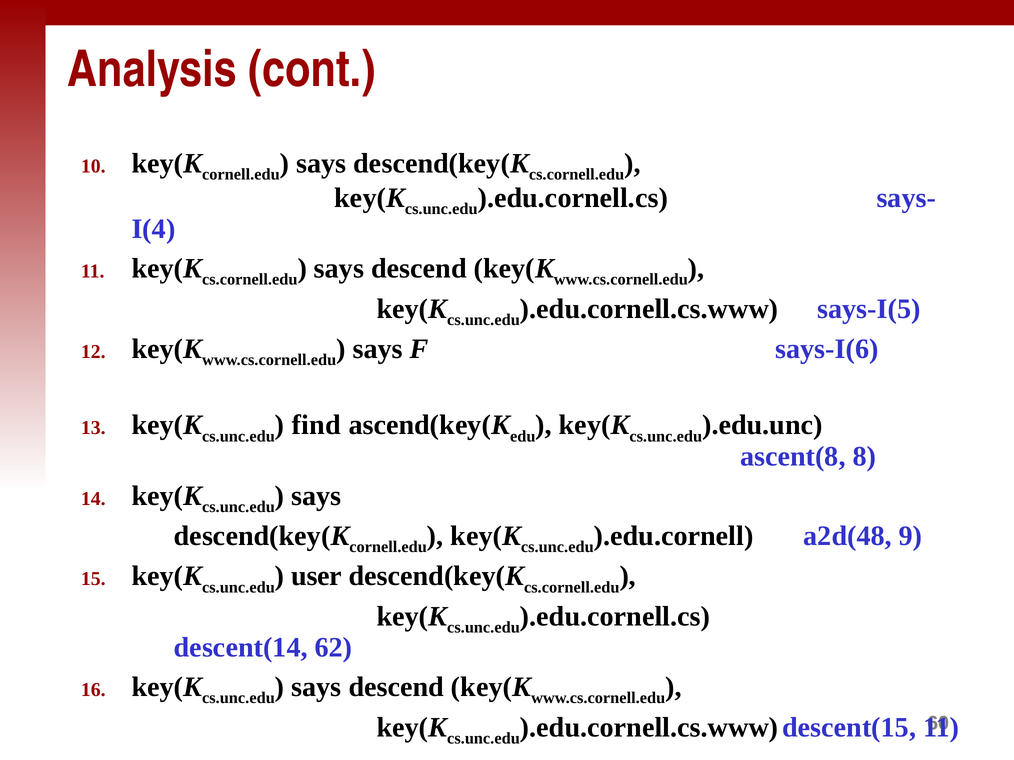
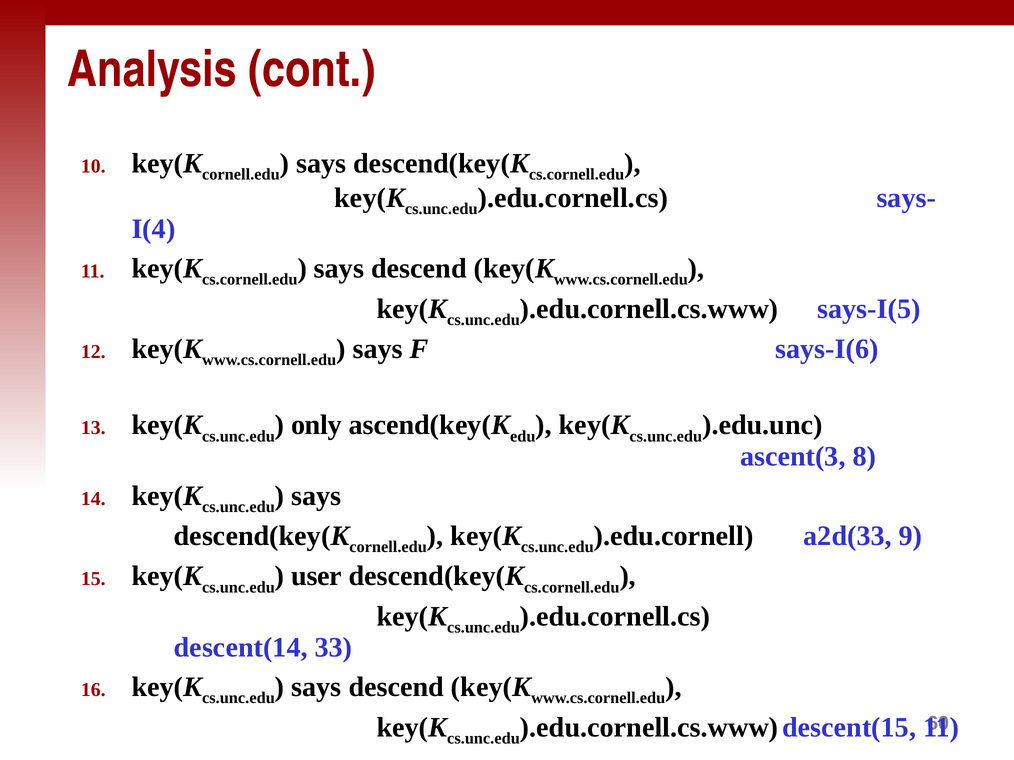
find: find -> only
ascent(8: ascent(8 -> ascent(3
a2d(48: a2d(48 -> a2d(33
62: 62 -> 33
